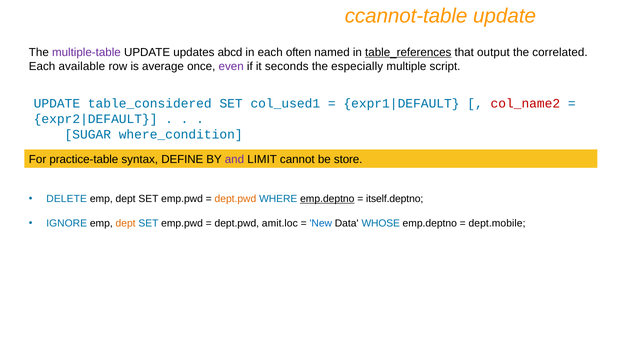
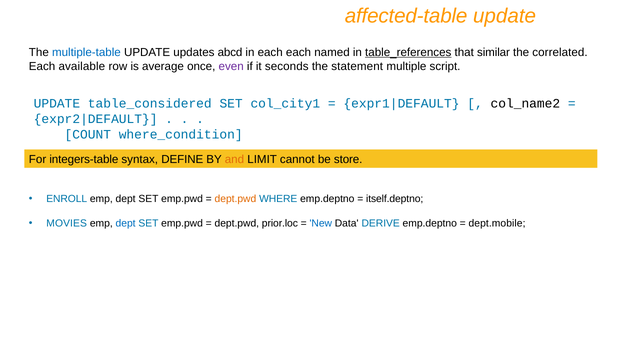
ccannot-table: ccannot-table -> affected-table
multiple-table colour: purple -> blue
each often: often -> each
output: output -> similar
especially: especially -> statement
col_used1: col_used1 -> col_city1
col_name2 colour: red -> black
SUGAR: SUGAR -> COUNT
practice-table: practice-table -> integers-table
and colour: purple -> orange
DELETE: DELETE -> ENROLL
emp.deptno at (327, 199) underline: present -> none
IGNORE: IGNORE -> MOVIES
dept at (126, 224) colour: orange -> blue
amit.loc: amit.loc -> prior.loc
WHOSE: WHOSE -> DERIVE
